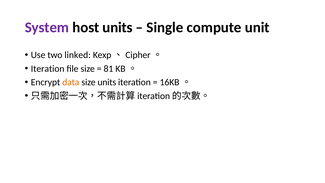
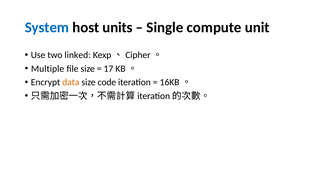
System colour: purple -> blue
Iteration at (48, 69): Iteration -> Multiple
81: 81 -> 17
size units: units -> code
